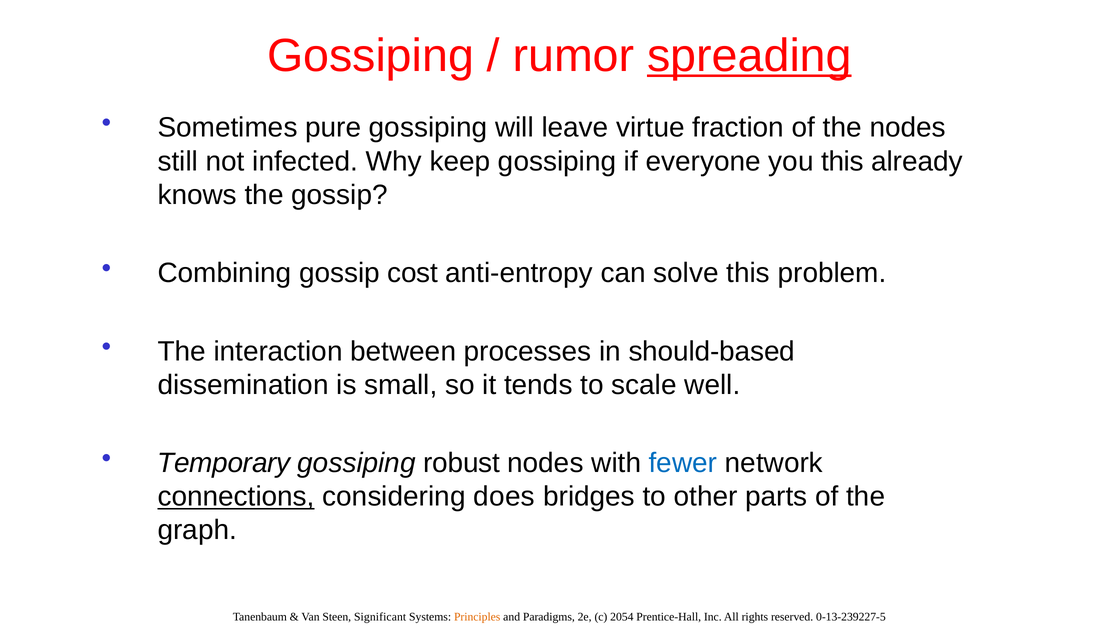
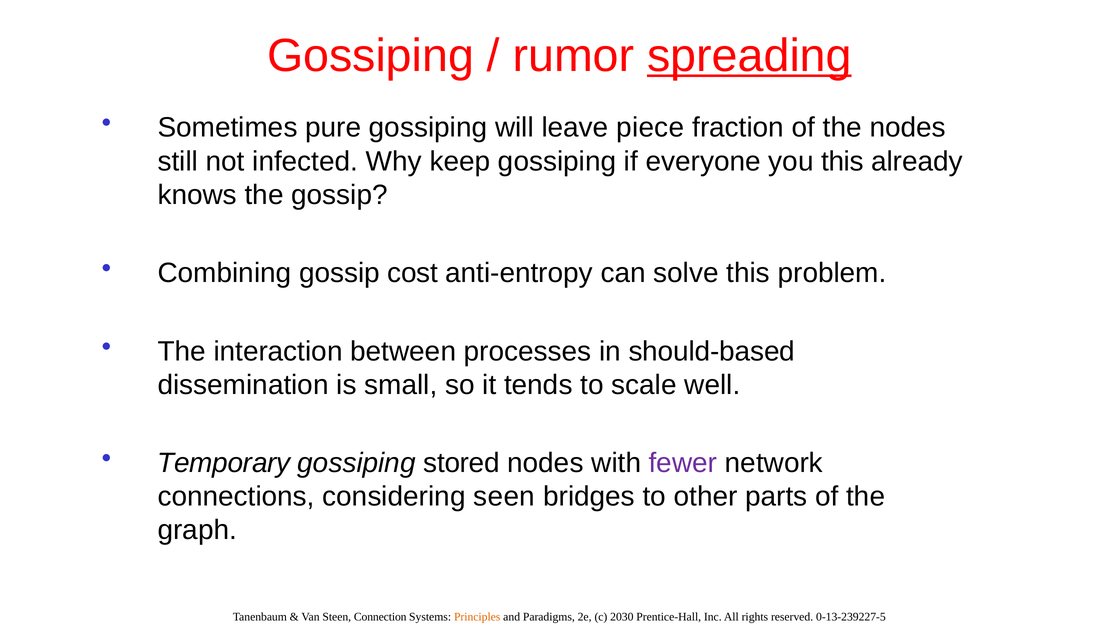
virtue: virtue -> piece
robust: robust -> stored
fewer colour: blue -> purple
connections underline: present -> none
does: does -> seen
Significant: Significant -> Connection
2054: 2054 -> 2030
